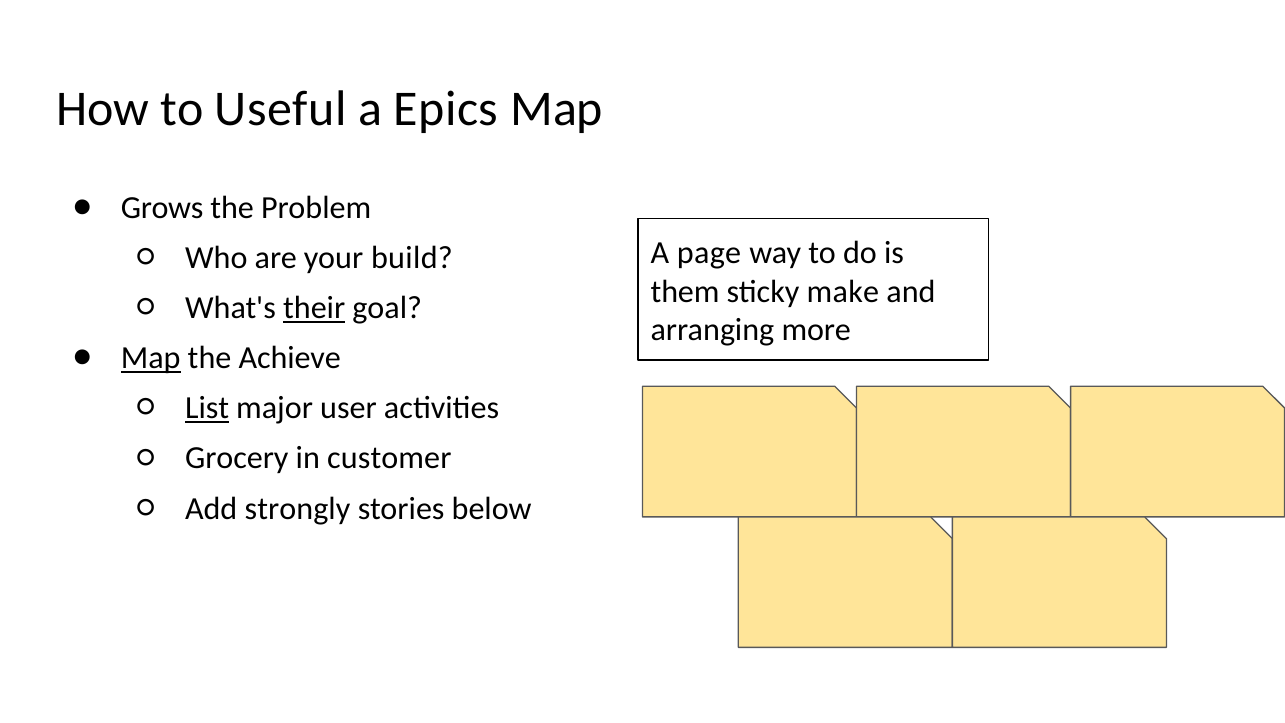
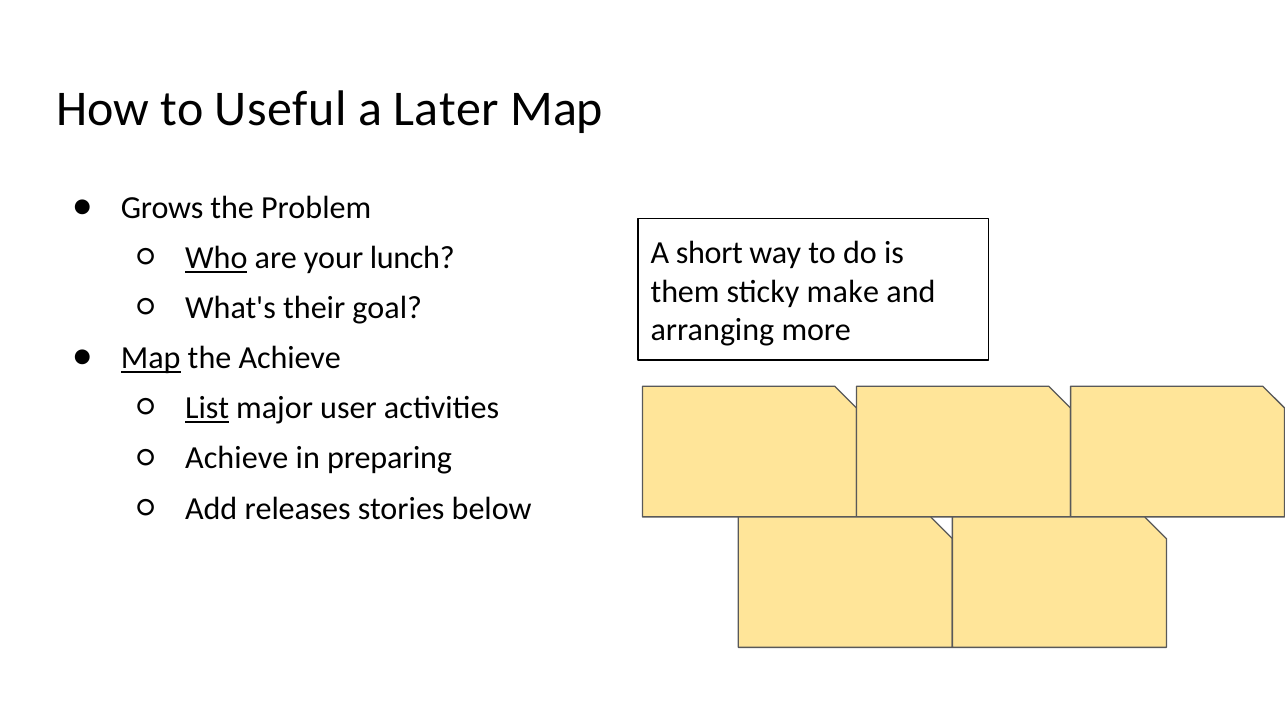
Epics: Epics -> Later
page: page -> short
Who underline: none -> present
build: build -> lunch
their underline: present -> none
Grocery at (237, 458): Grocery -> Achieve
customer: customer -> preparing
strongly: strongly -> releases
